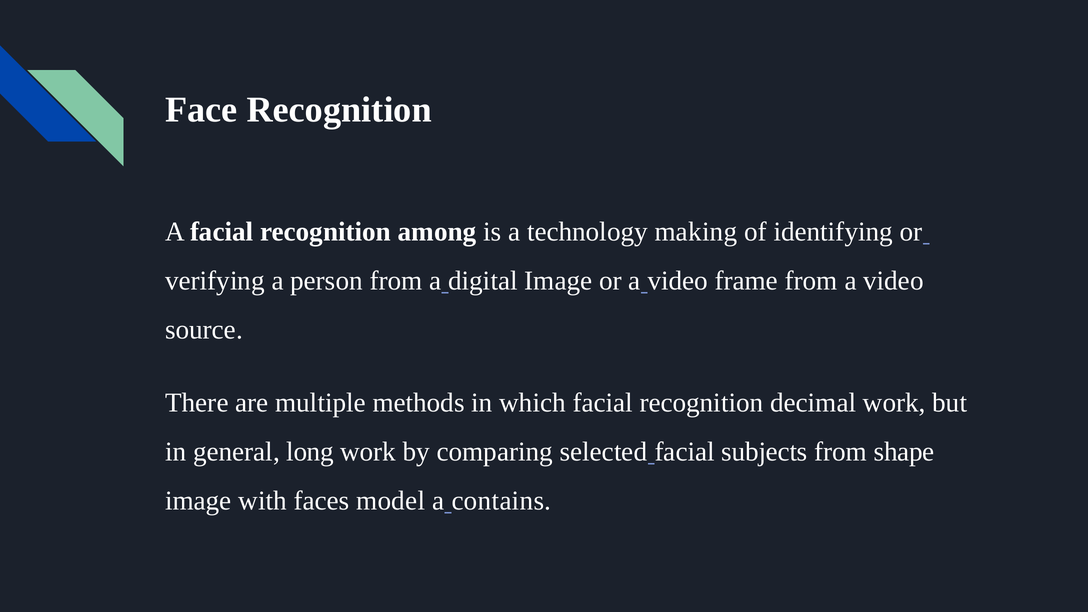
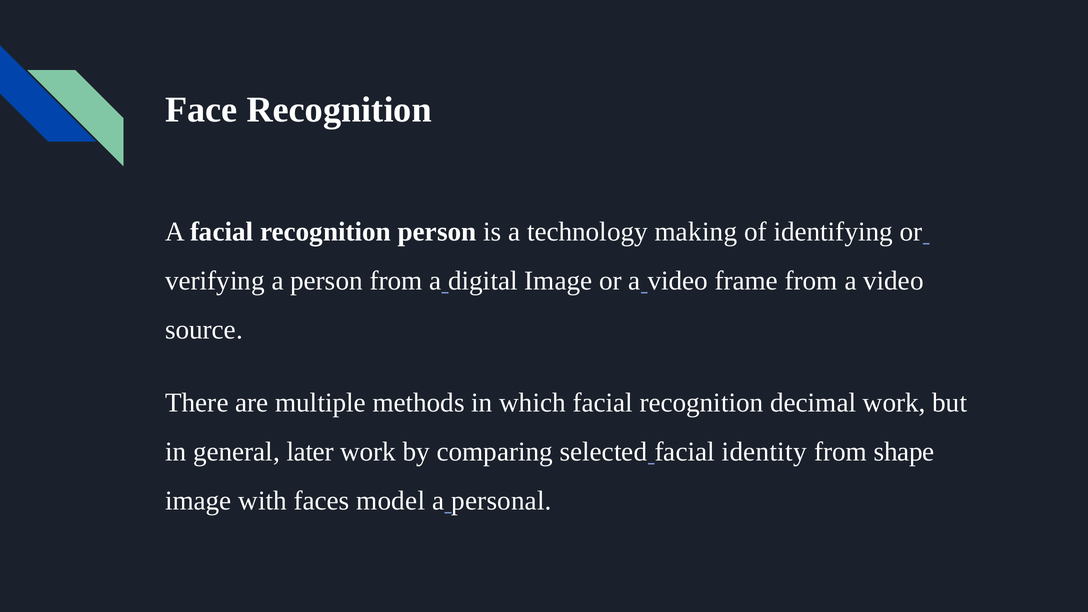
recognition among: among -> person
long: long -> later
subjects: subjects -> identity
contains: contains -> personal
